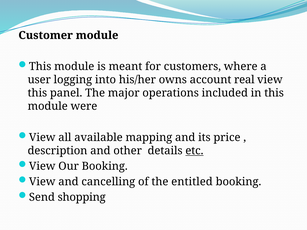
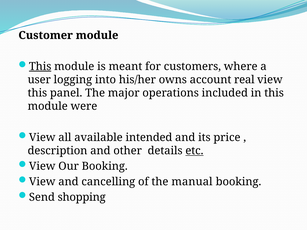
This at (40, 66) underline: none -> present
mapping: mapping -> intended
entitled: entitled -> manual
